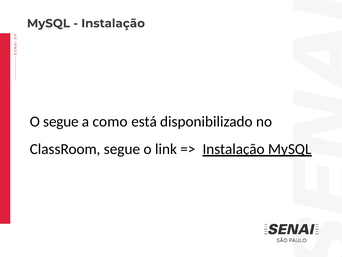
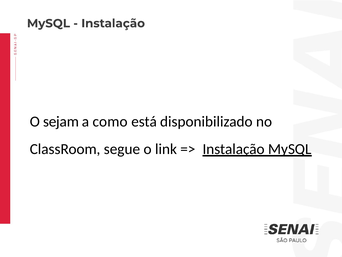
O segue: segue -> sejam
